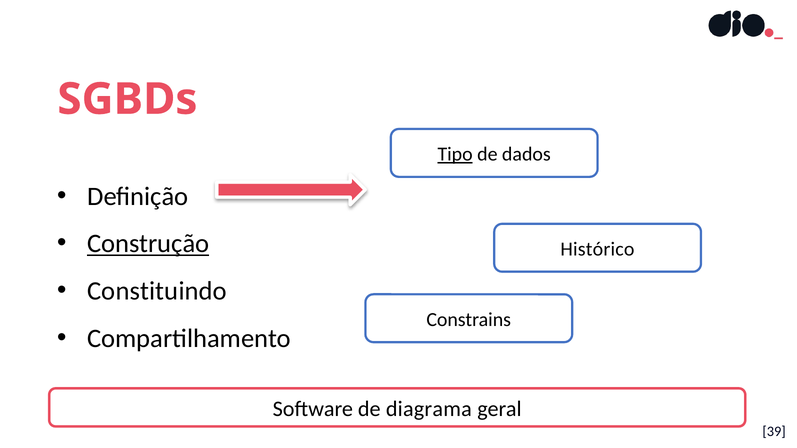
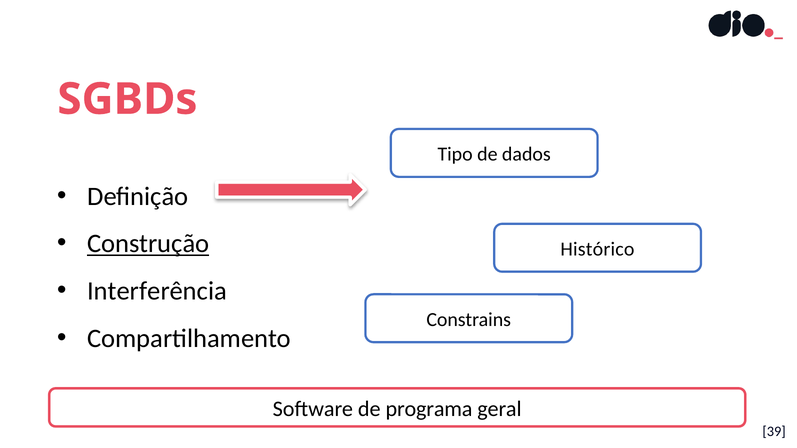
Tipo underline: present -> none
Constituindo: Constituindo -> Interferência
diagrama: diagrama -> programa
